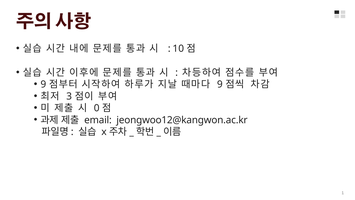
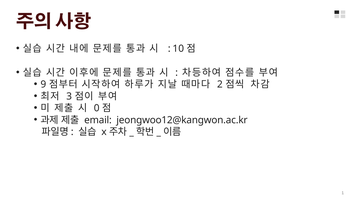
9 at (220, 84): 9 -> 2
